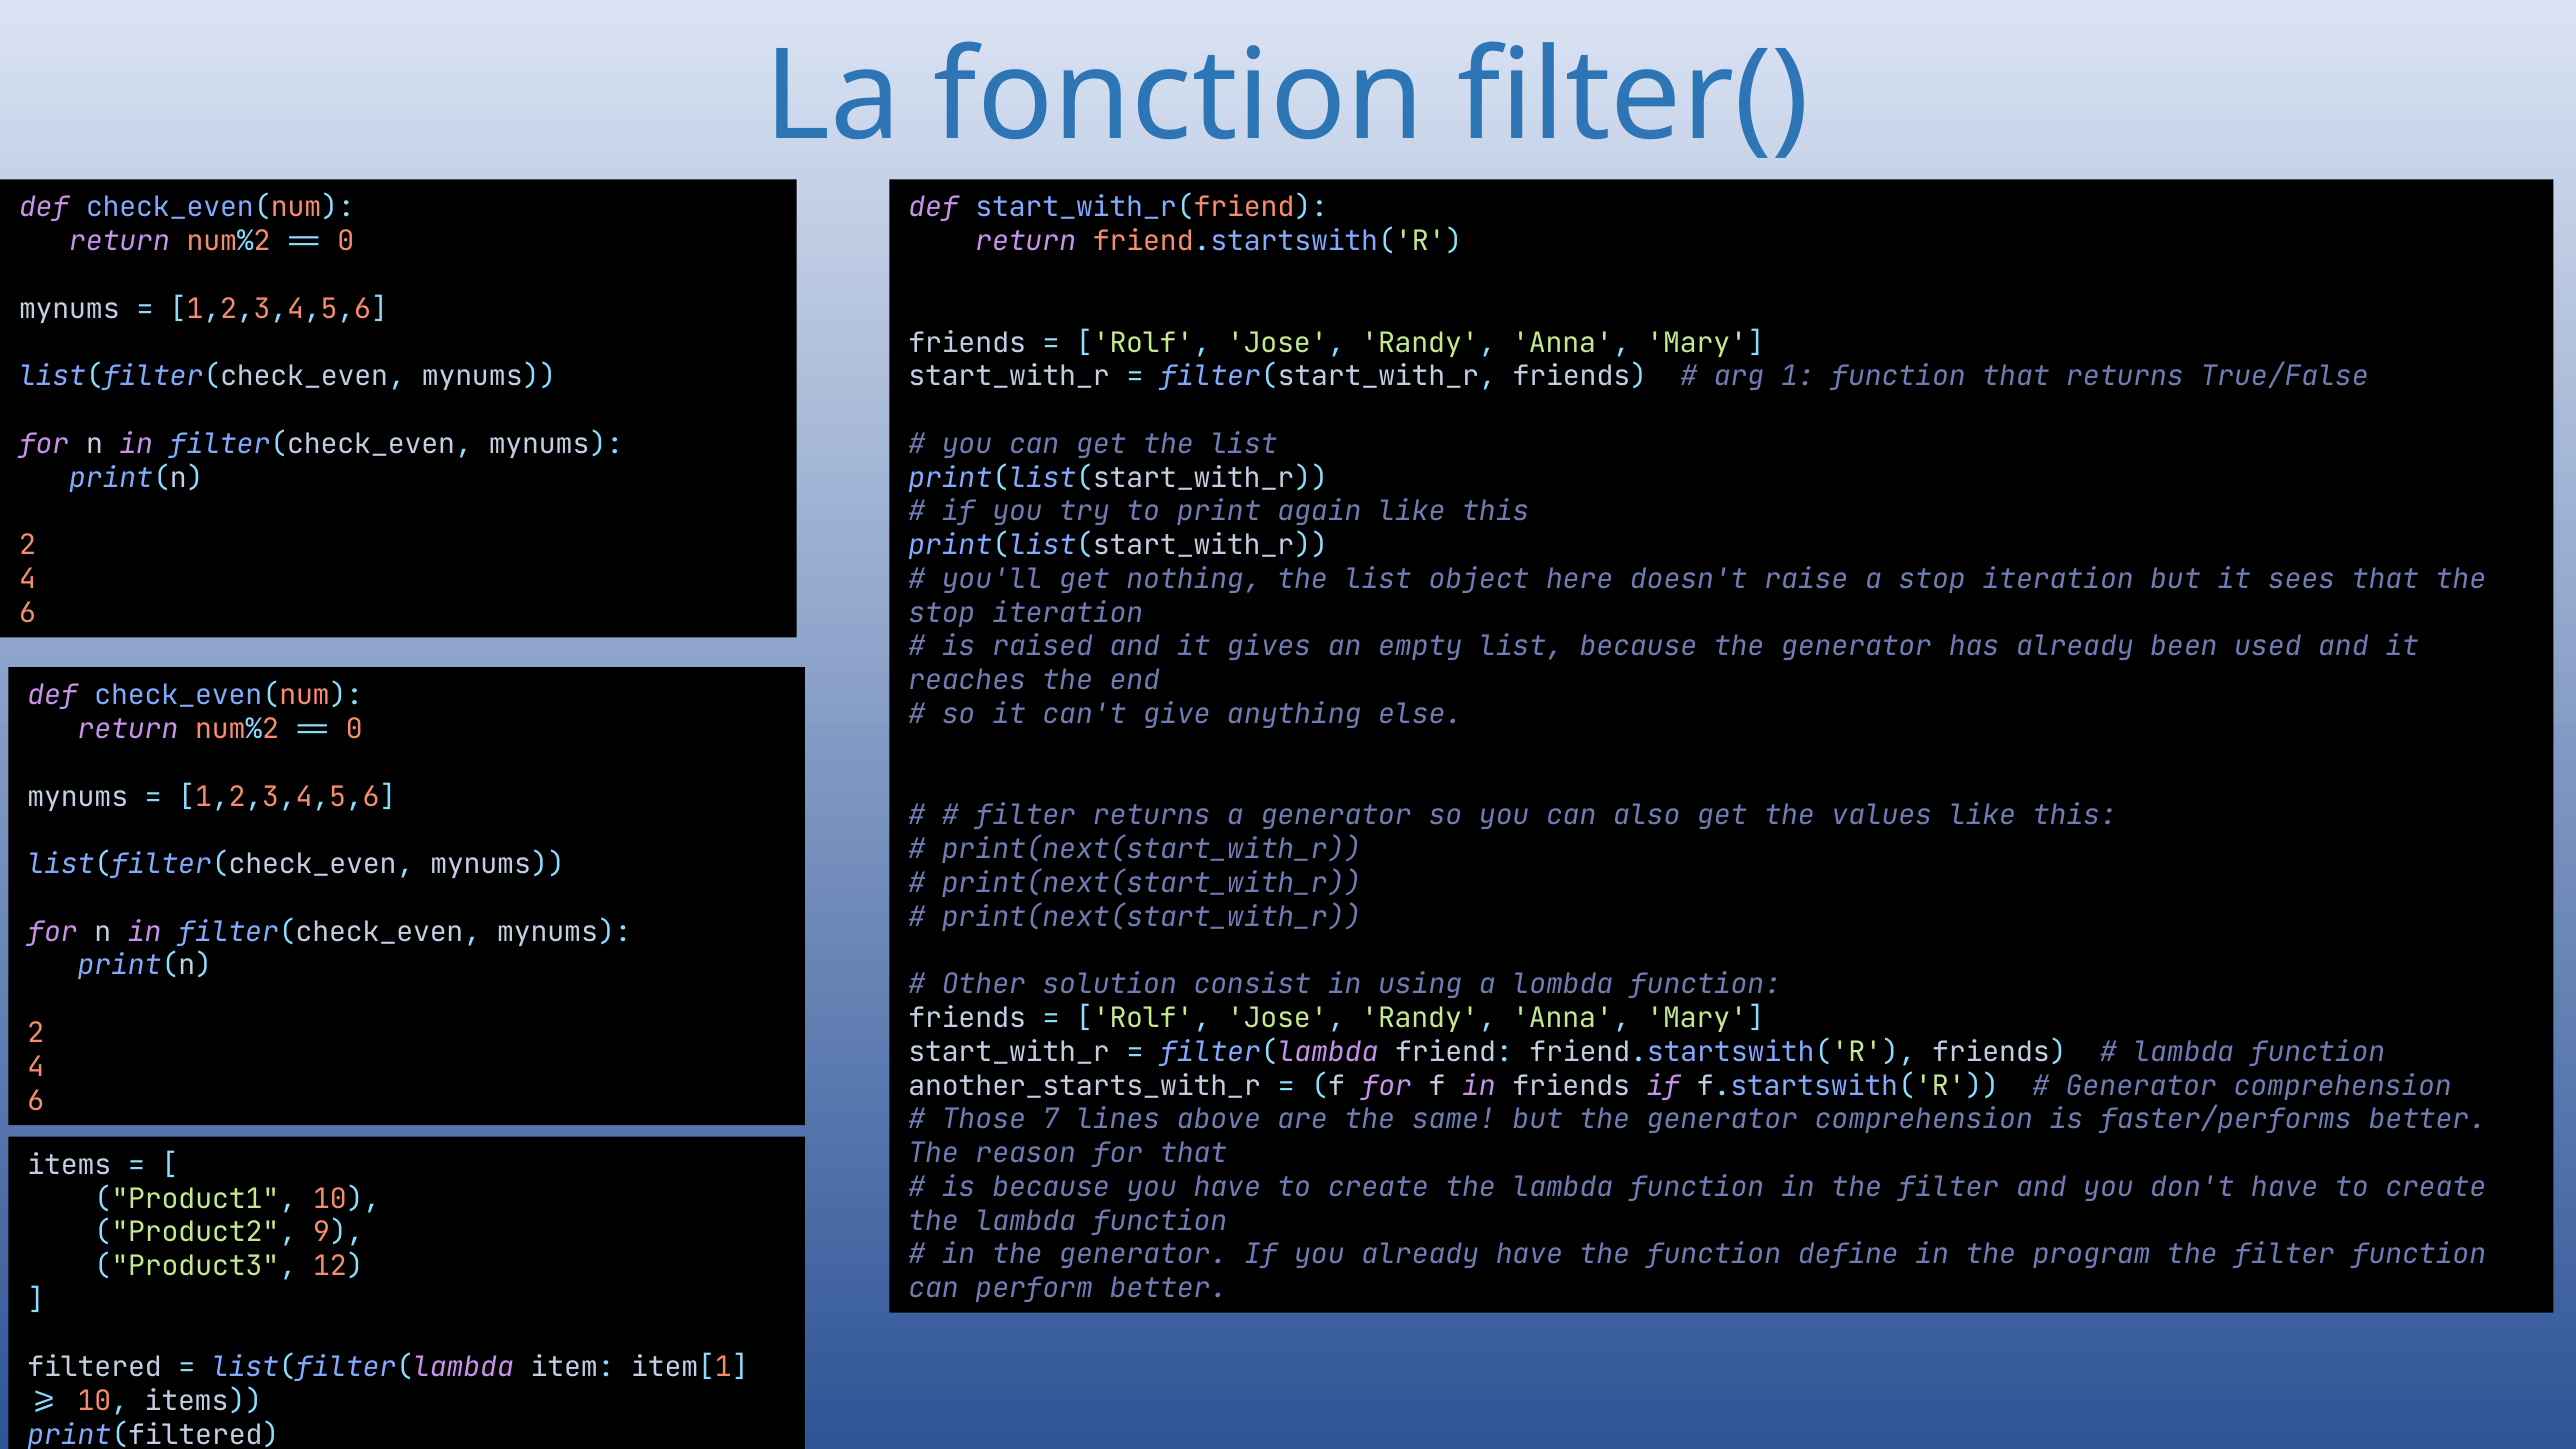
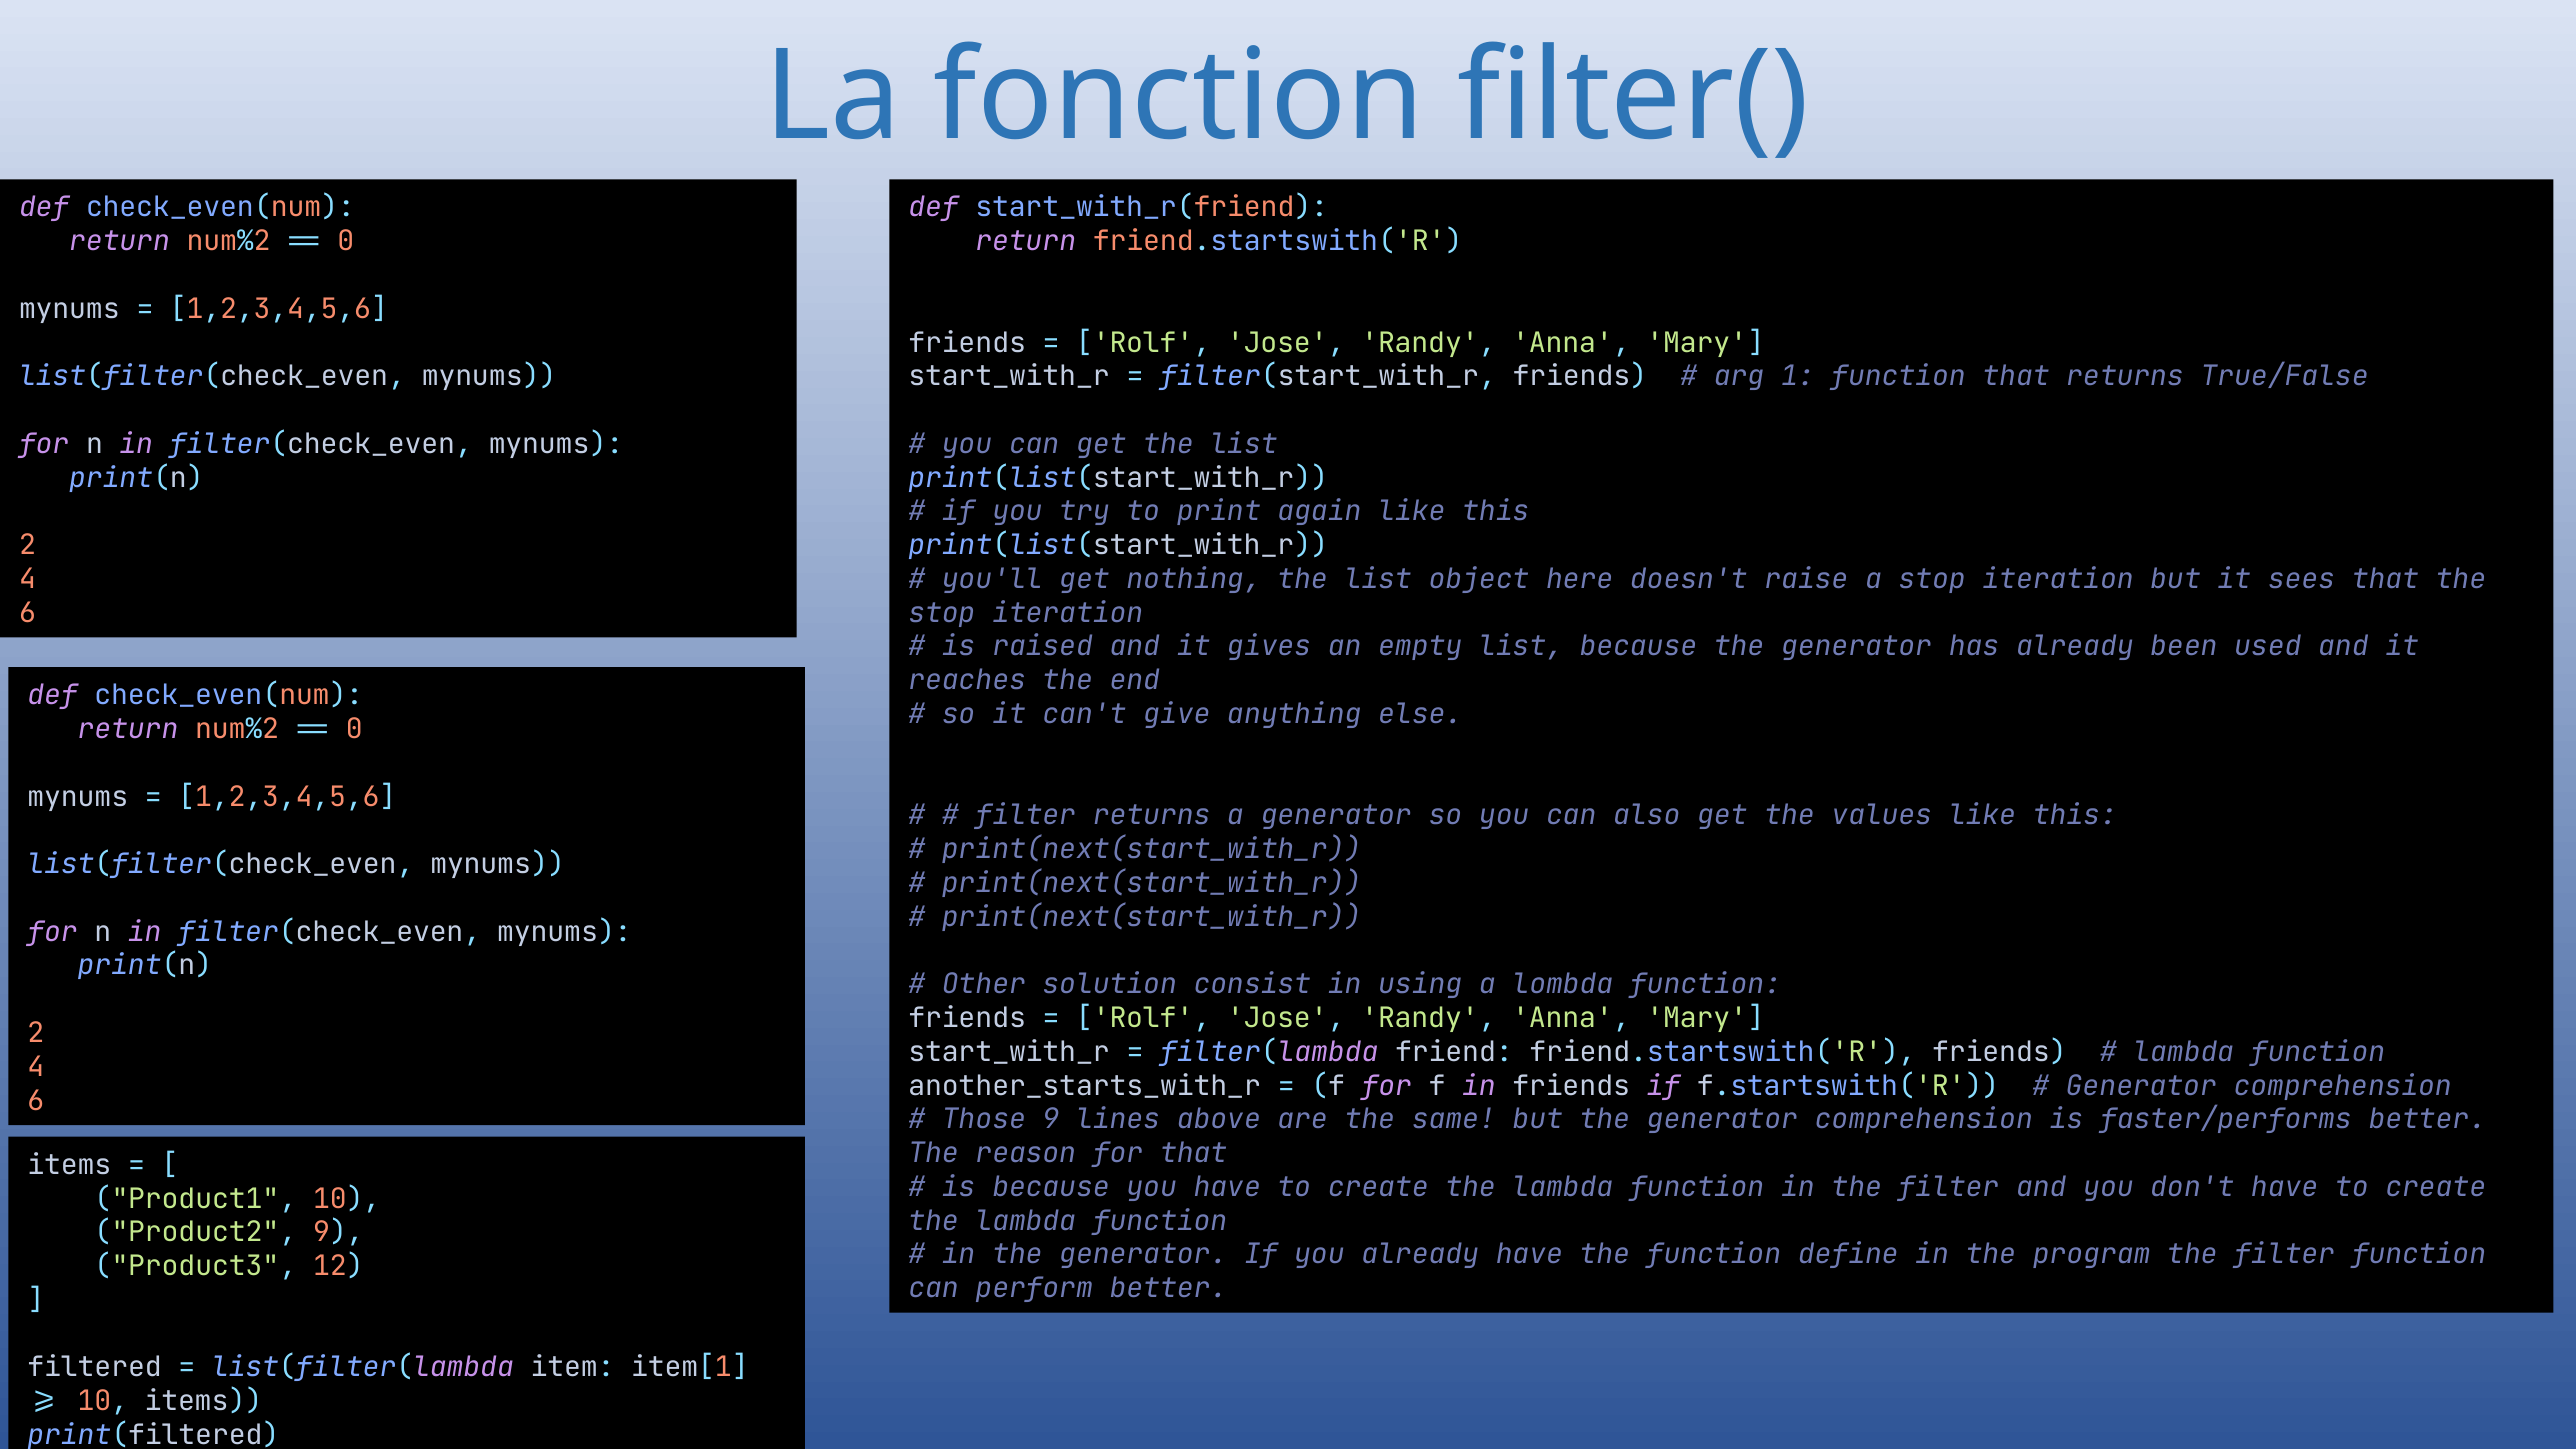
Those 7: 7 -> 9
